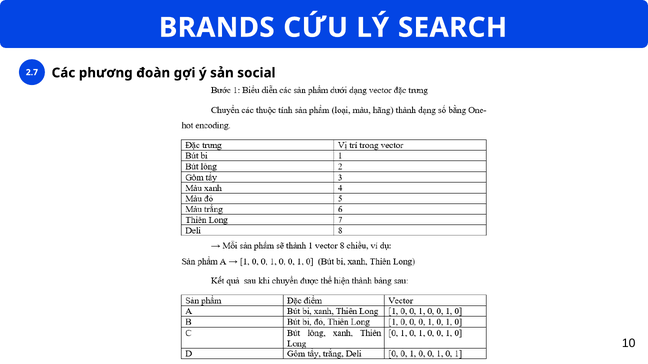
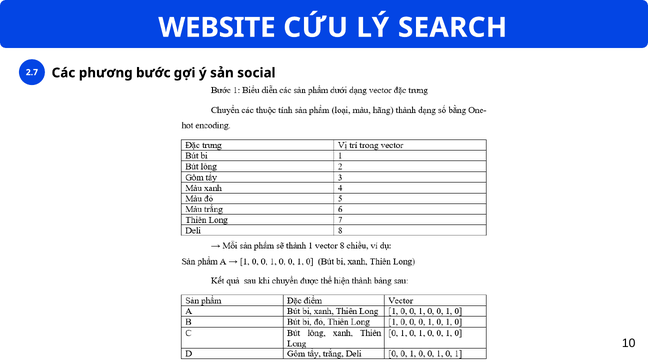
BRANDS: BRANDS -> WEBSITE
đoàn: đoàn -> bước
